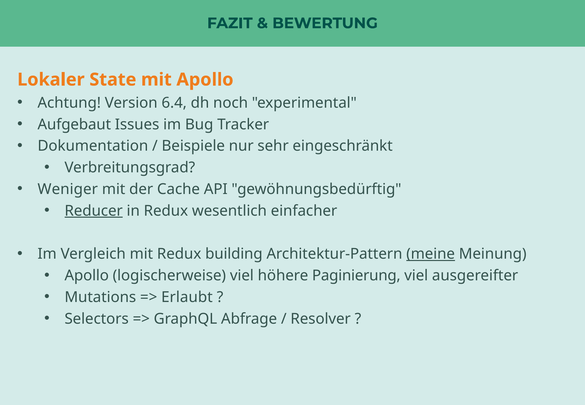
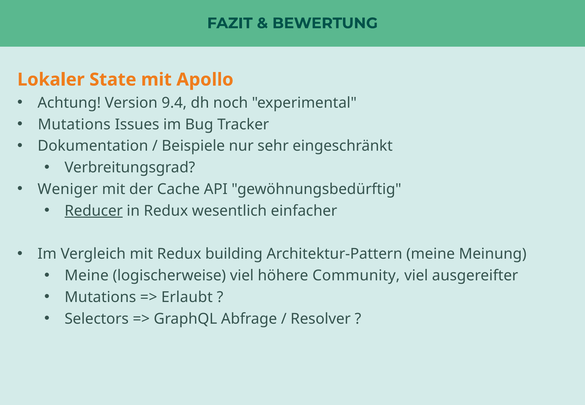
6.4: 6.4 -> 9.4
Aufgebaut at (74, 124): Aufgebaut -> Mutations
meine at (431, 254) underline: present -> none
Apollo at (87, 276): Apollo -> Meine
Paginierung: Paginierung -> Community
